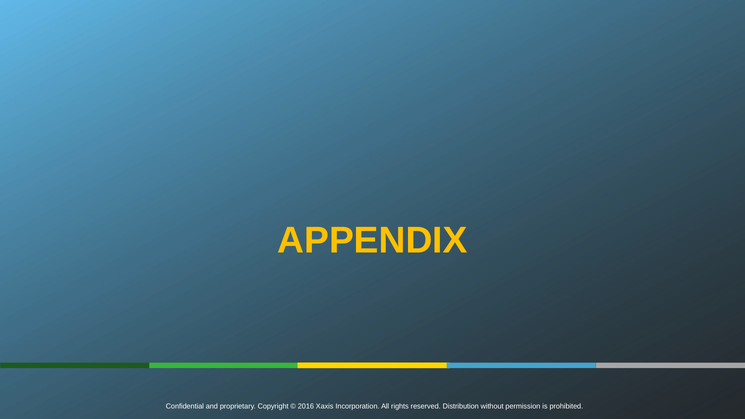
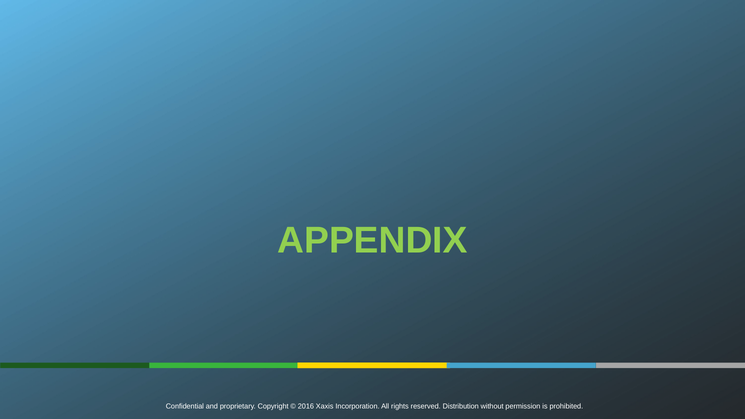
APPENDIX colour: yellow -> light green
